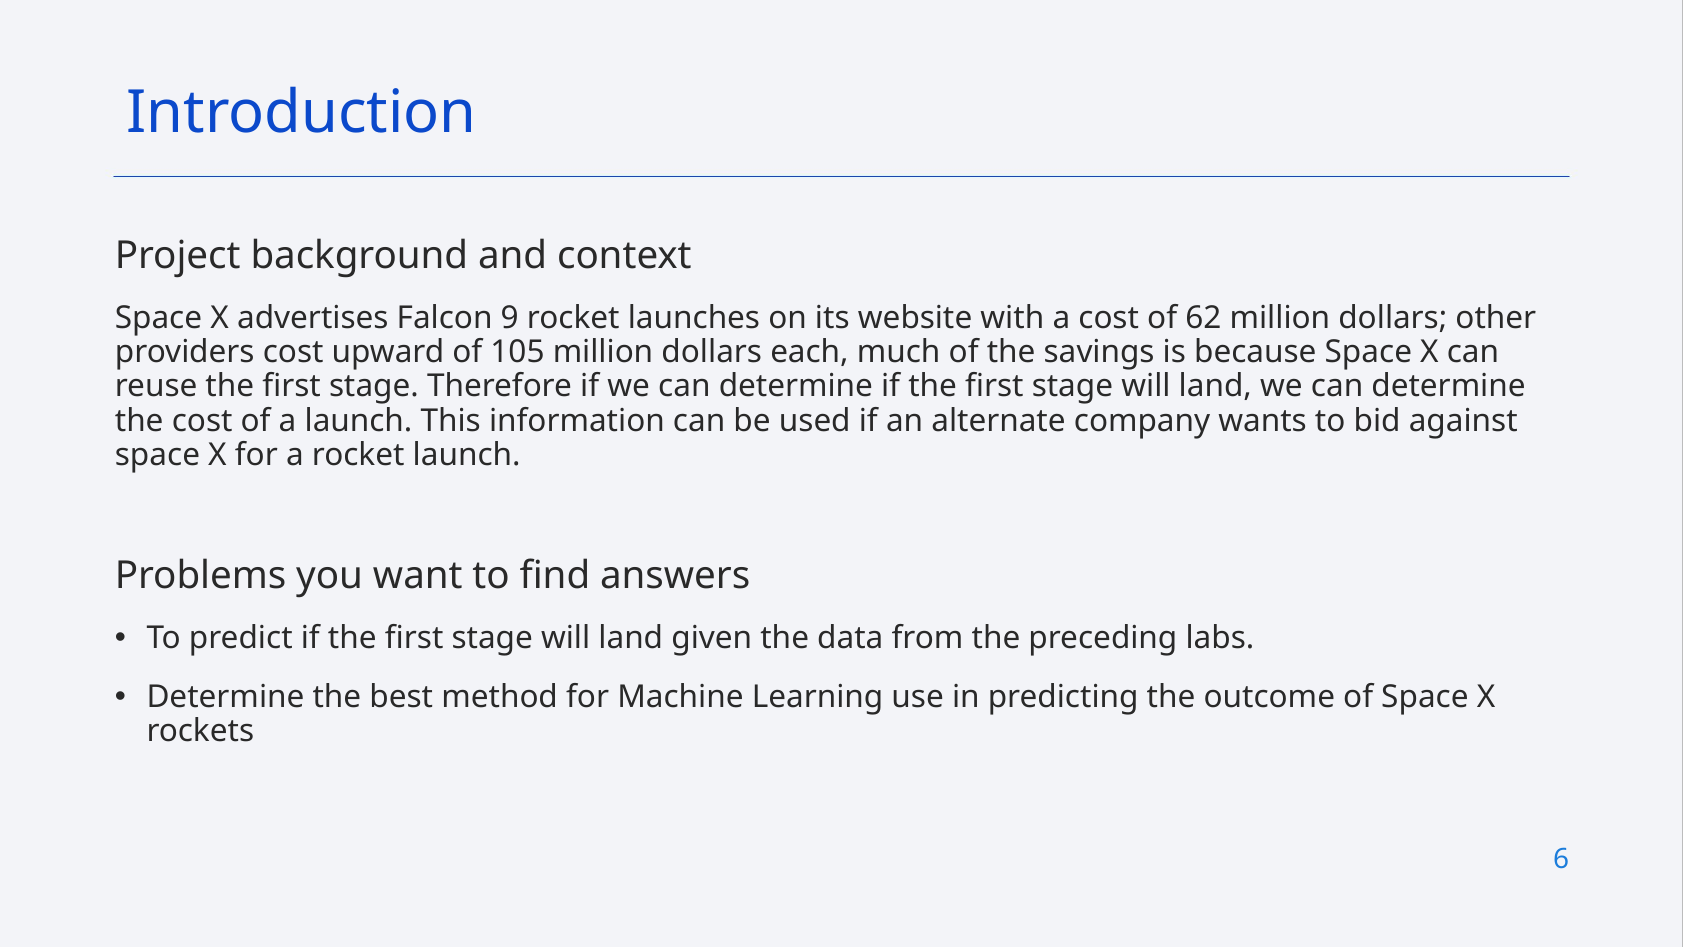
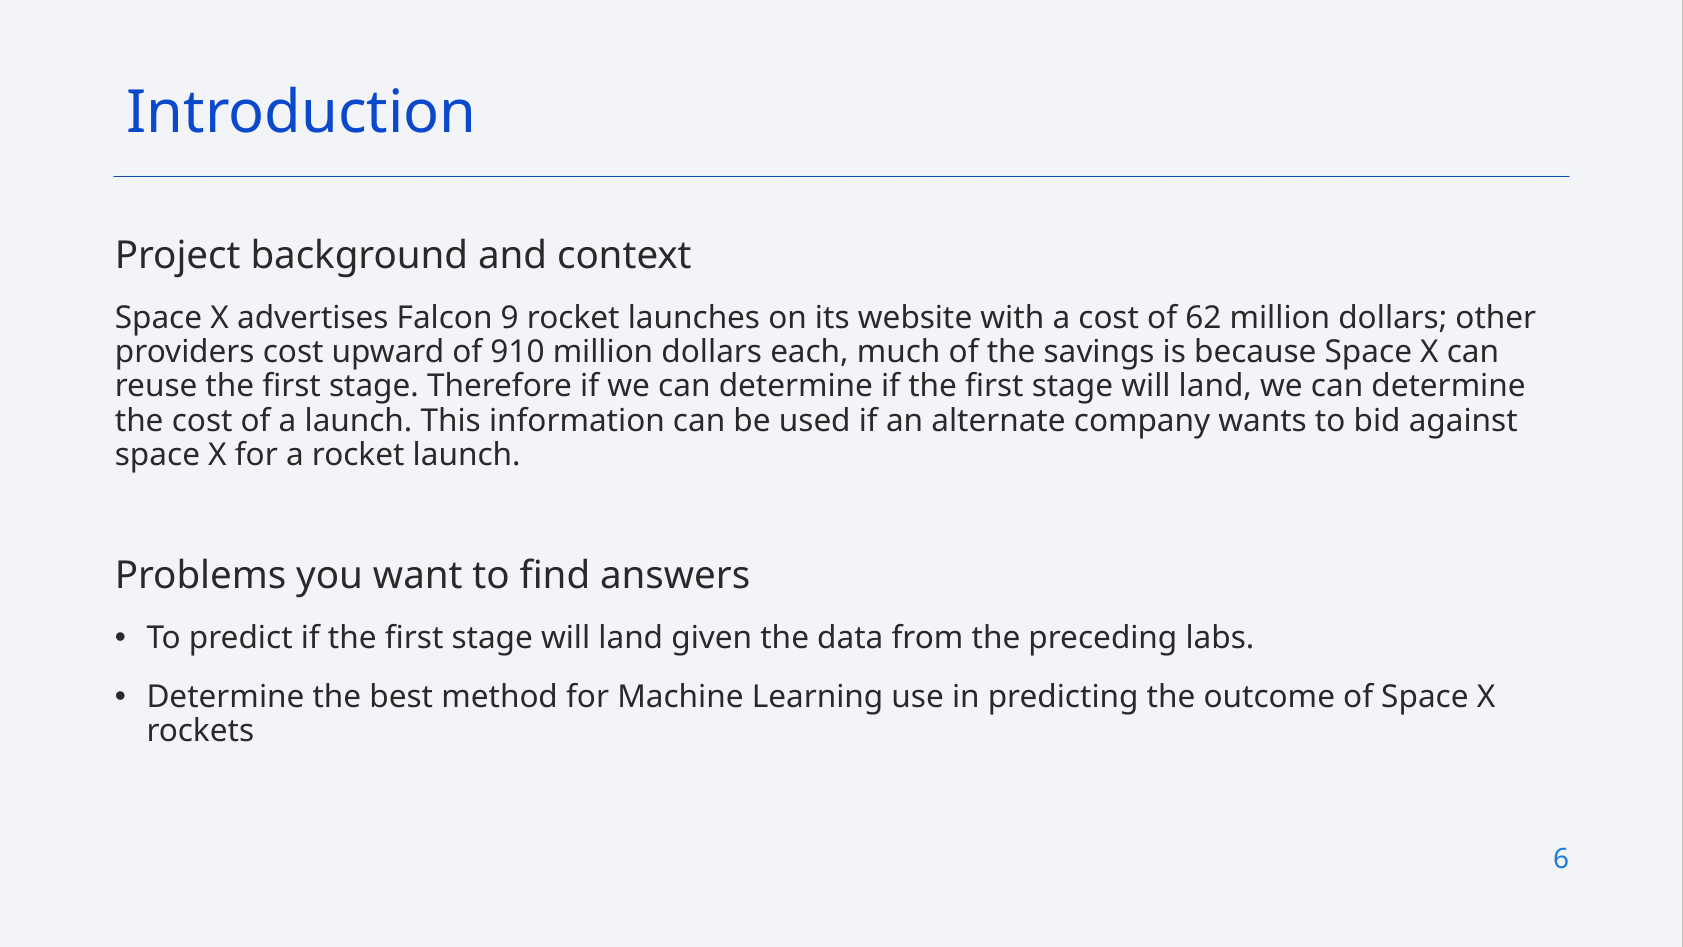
105: 105 -> 910
